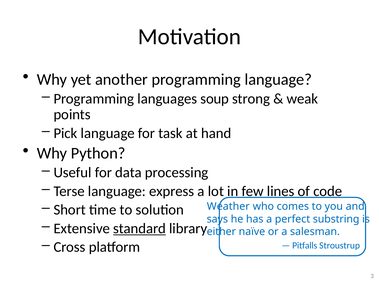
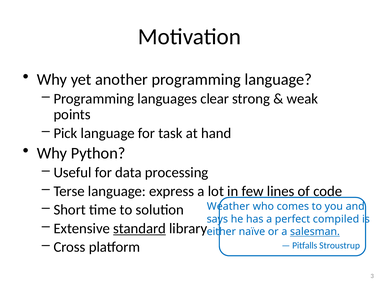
soup: soup -> clear
substring: substring -> compiled
salesman underline: none -> present
